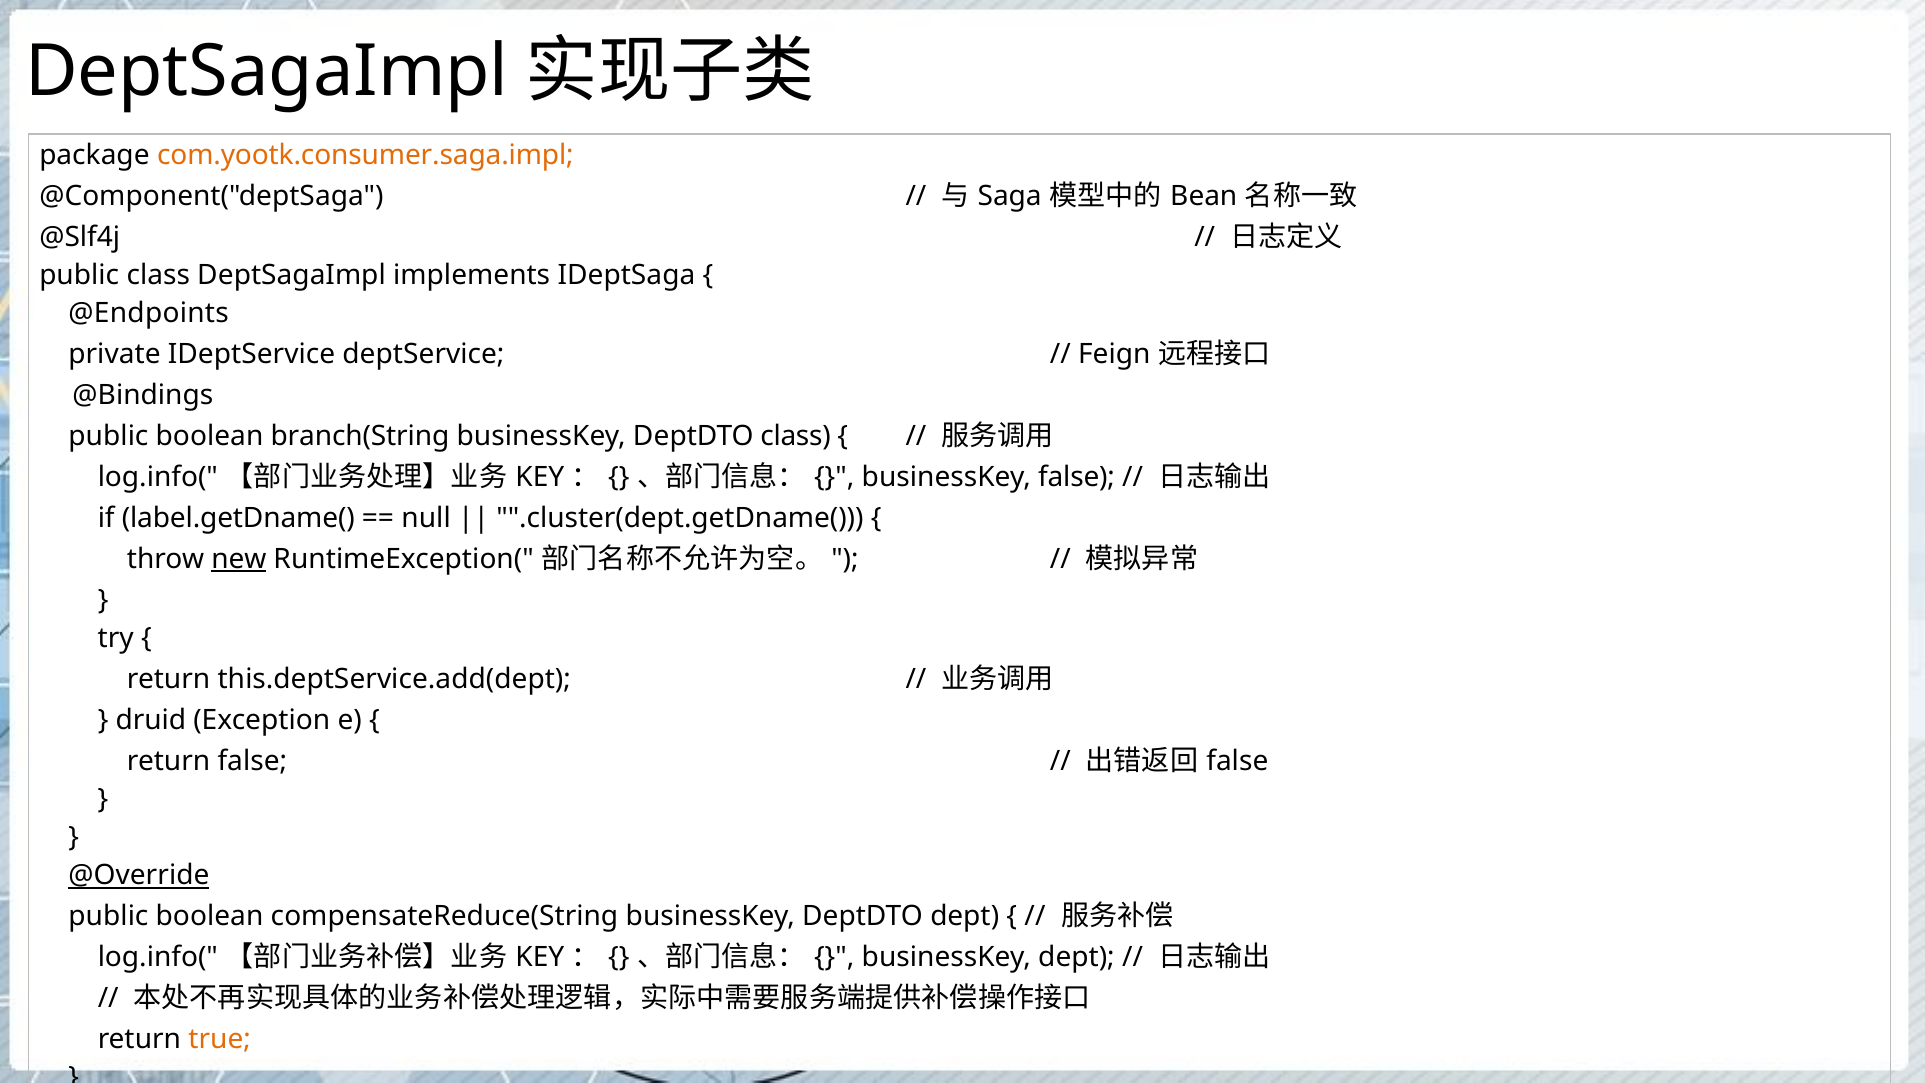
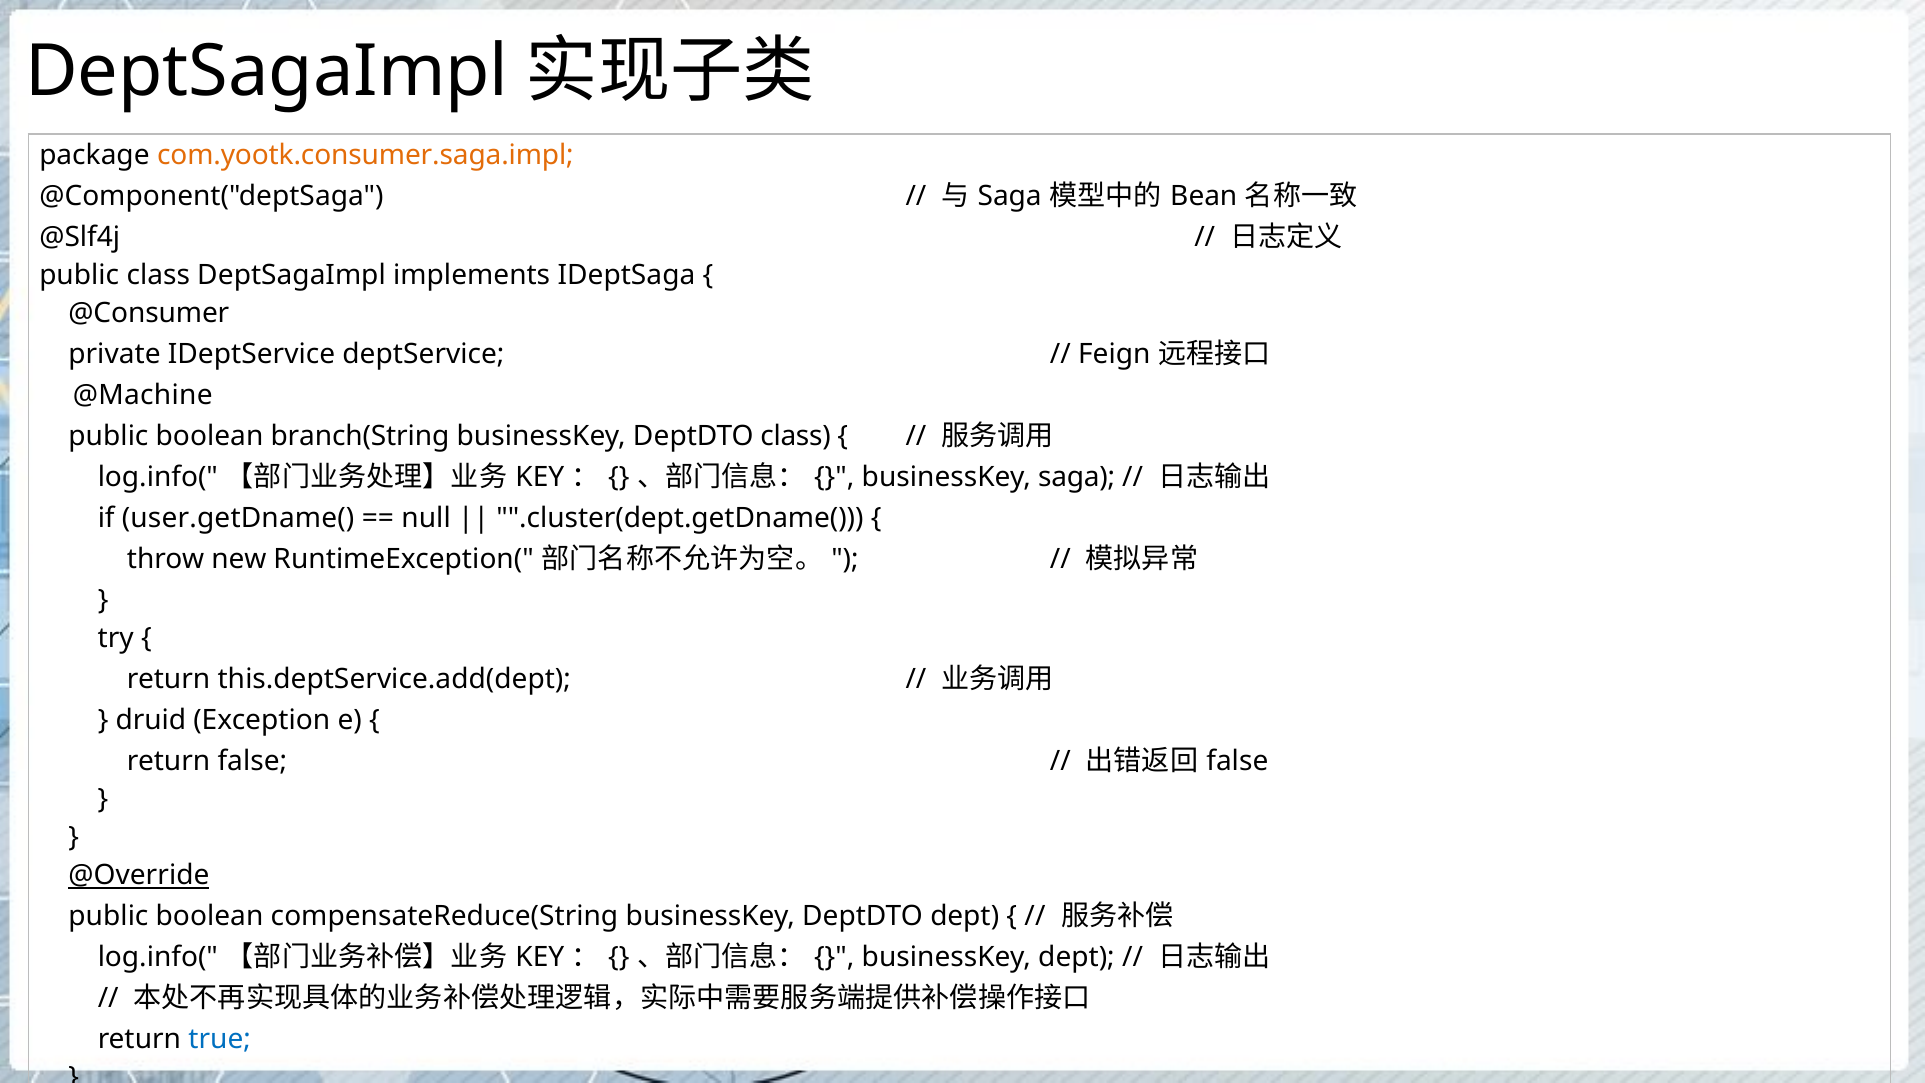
@Endpoints: @Endpoints -> @Consumer
@Bindings: @Bindings -> @Machine
businessKey false: false -> saga
label.getDname(: label.getDname( -> user.getDname(
new underline: present -> none
true colour: orange -> blue
